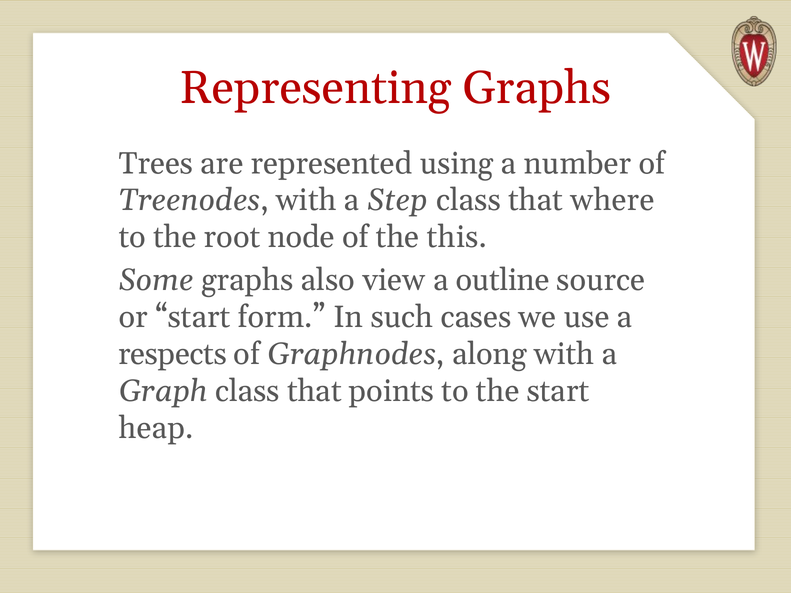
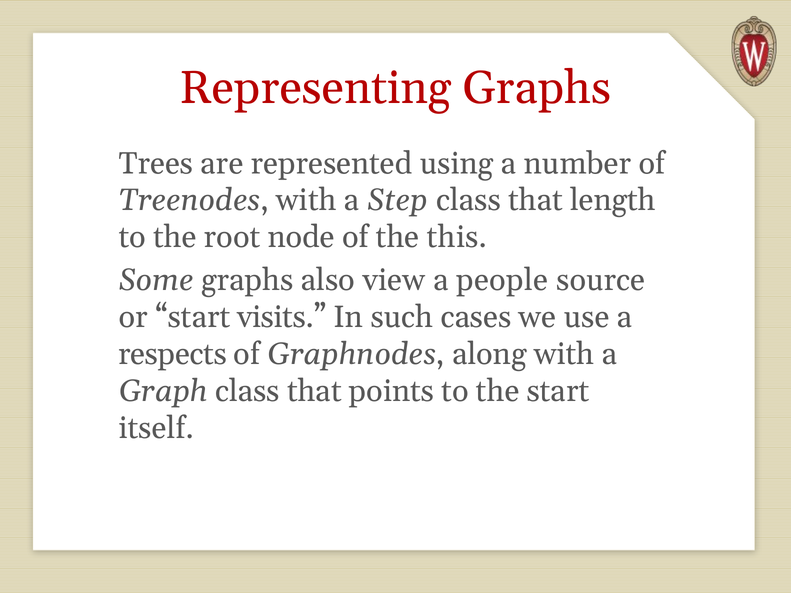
where: where -> length
outline: outline -> people
form: form -> visits
heap: heap -> itself
